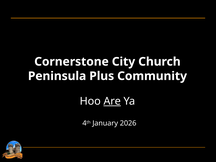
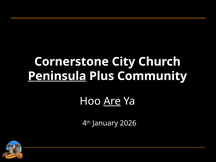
Peninsula underline: none -> present
